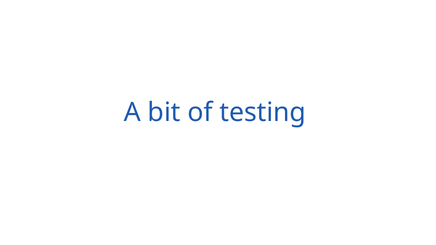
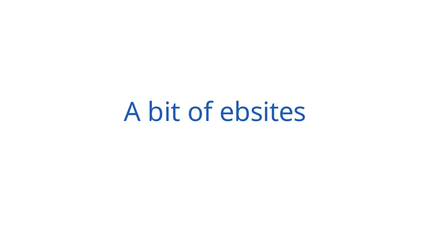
testing: testing -> ebsites
